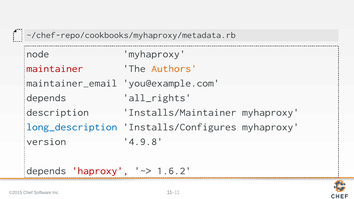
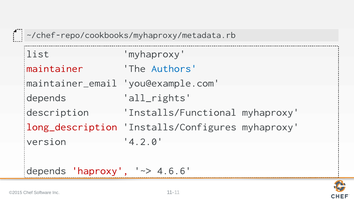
node: node -> list
Authors colour: orange -> blue
Installs/Maintainer: Installs/Maintainer -> Installs/Functional
long_description colour: blue -> red
4.9.8: 4.9.8 -> 4.2.0
1.6.2: 1.6.2 -> 4.6.6
